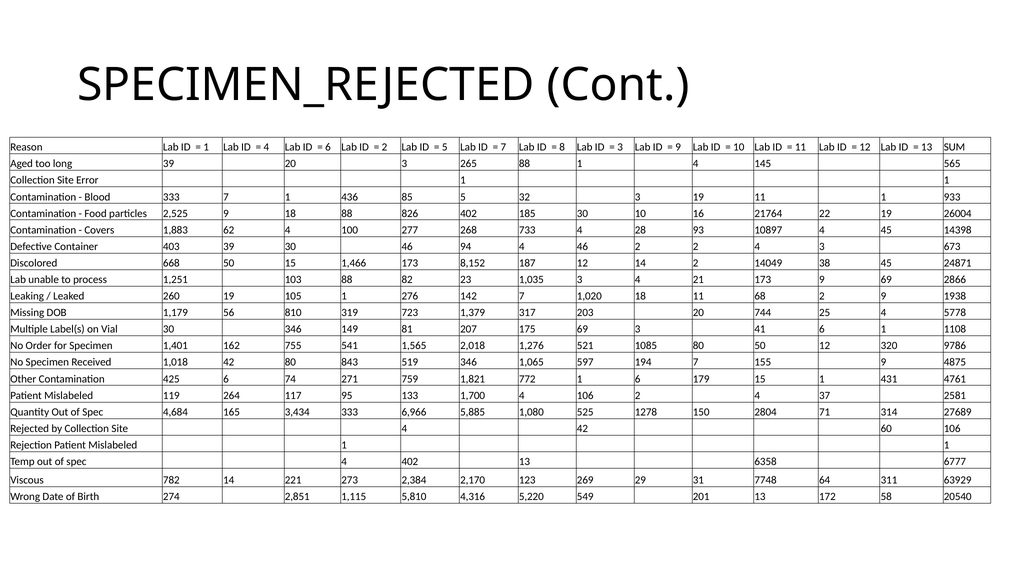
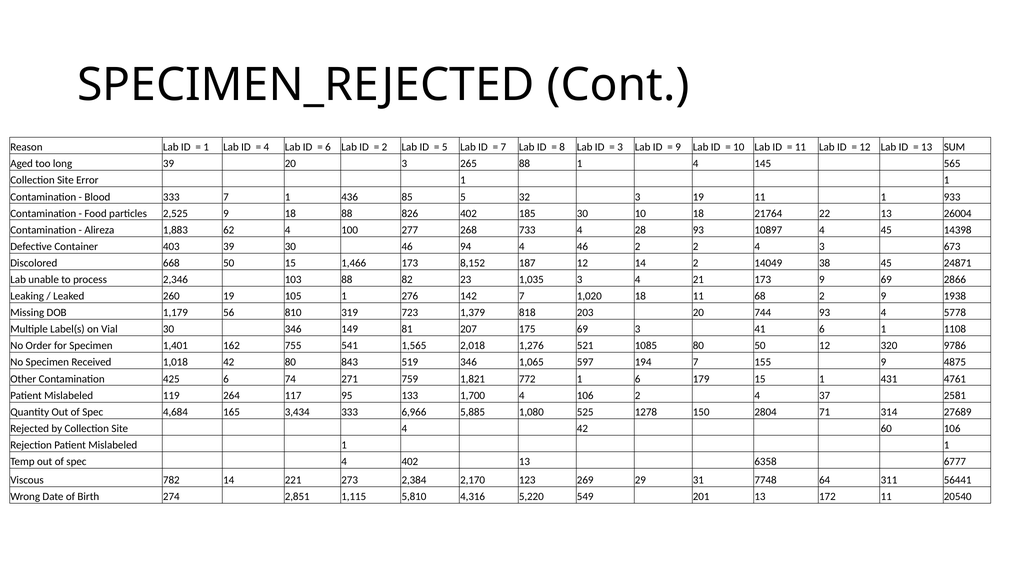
10 16: 16 -> 18
22 19: 19 -> 13
Covers: Covers -> Alireza
1,251: 1,251 -> 2,346
317: 317 -> 818
744 25: 25 -> 93
63929: 63929 -> 56441
172 58: 58 -> 11
